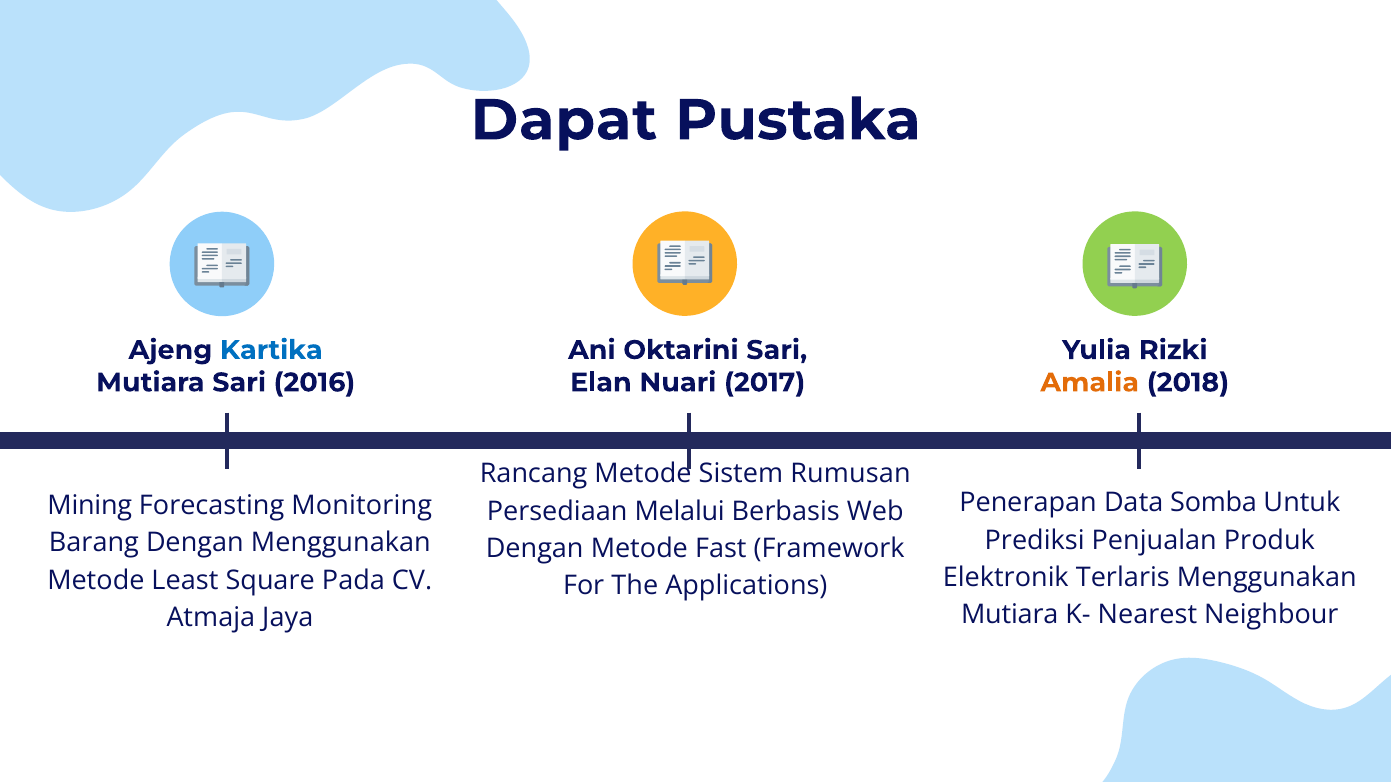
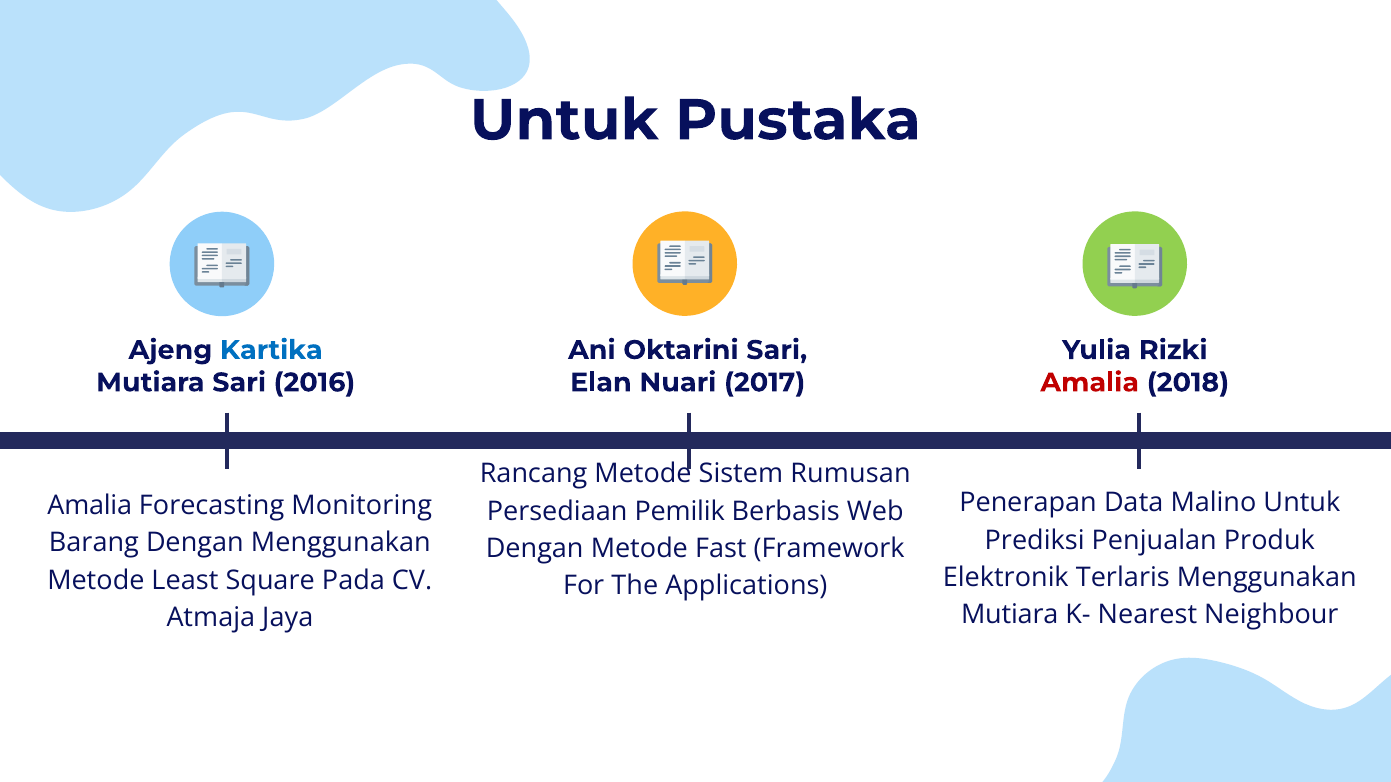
Dapat at (564, 120): Dapat -> Untuk
Amalia at (1090, 383) colour: orange -> red
Somba: Somba -> Malino
Mining at (90, 506): Mining -> Amalia
Melalui: Melalui -> Pemilik
